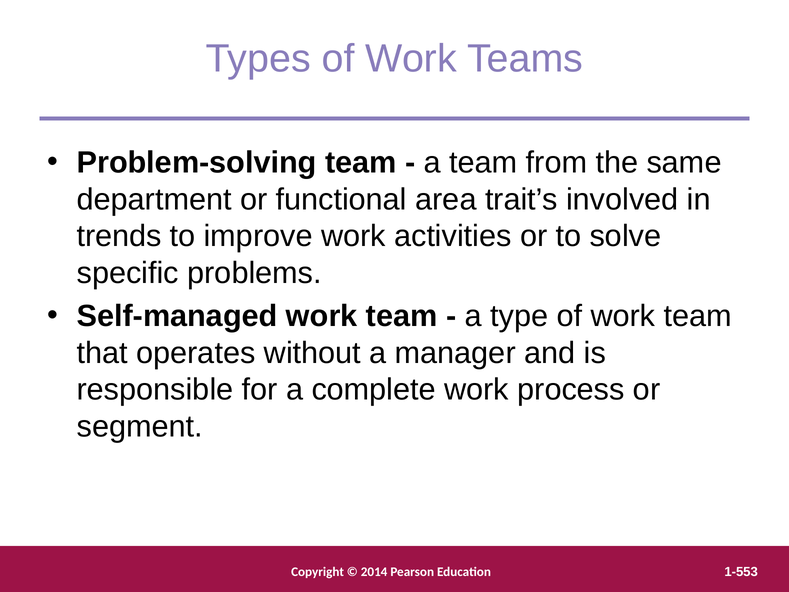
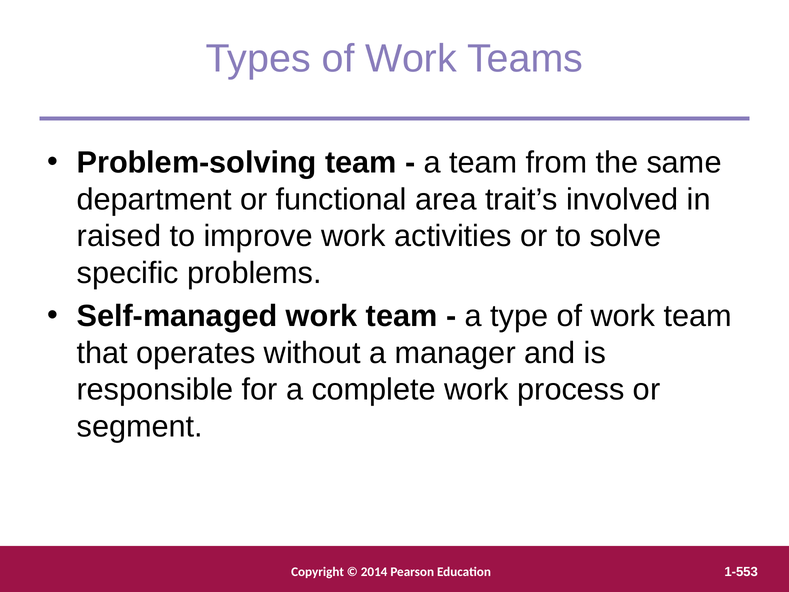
trends: trends -> raised
